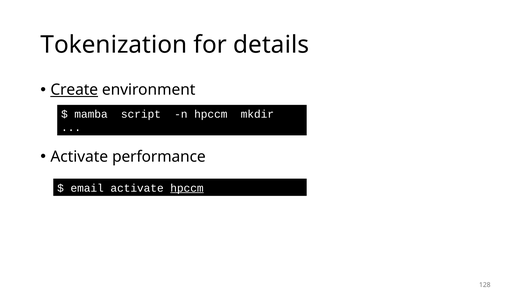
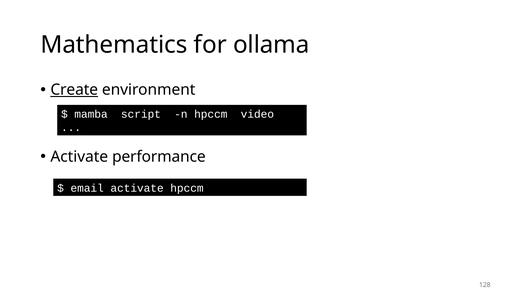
Tokenization: Tokenization -> Mathematics
details: details -> ollama
mkdir: mkdir -> video
hpccm at (187, 188) underline: present -> none
